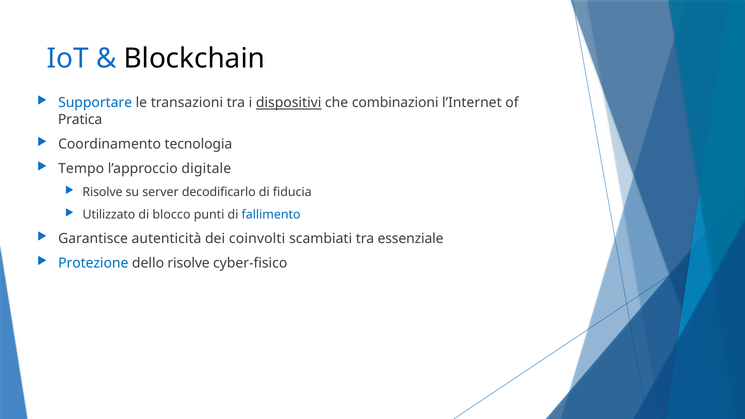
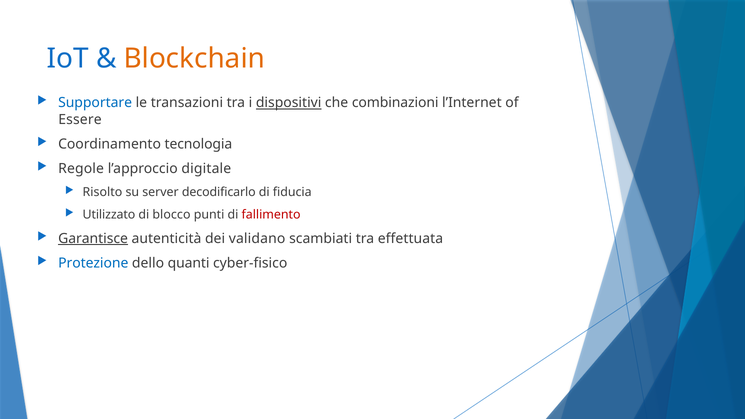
Blockchain colour: black -> orange
Pratica: Pratica -> Essere
Tempo: Tempo -> Regole
Risolve at (103, 192): Risolve -> Risolto
fallimento colour: blue -> red
Garantisce underline: none -> present
coinvolti: coinvolti -> validano
essenziale: essenziale -> effettuata
dello risolve: risolve -> quanti
